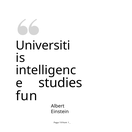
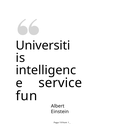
studies: studies -> service
